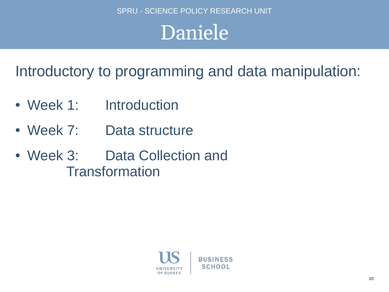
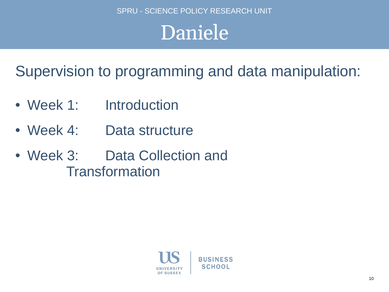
Introductory: Introductory -> Supervision
7: 7 -> 4
